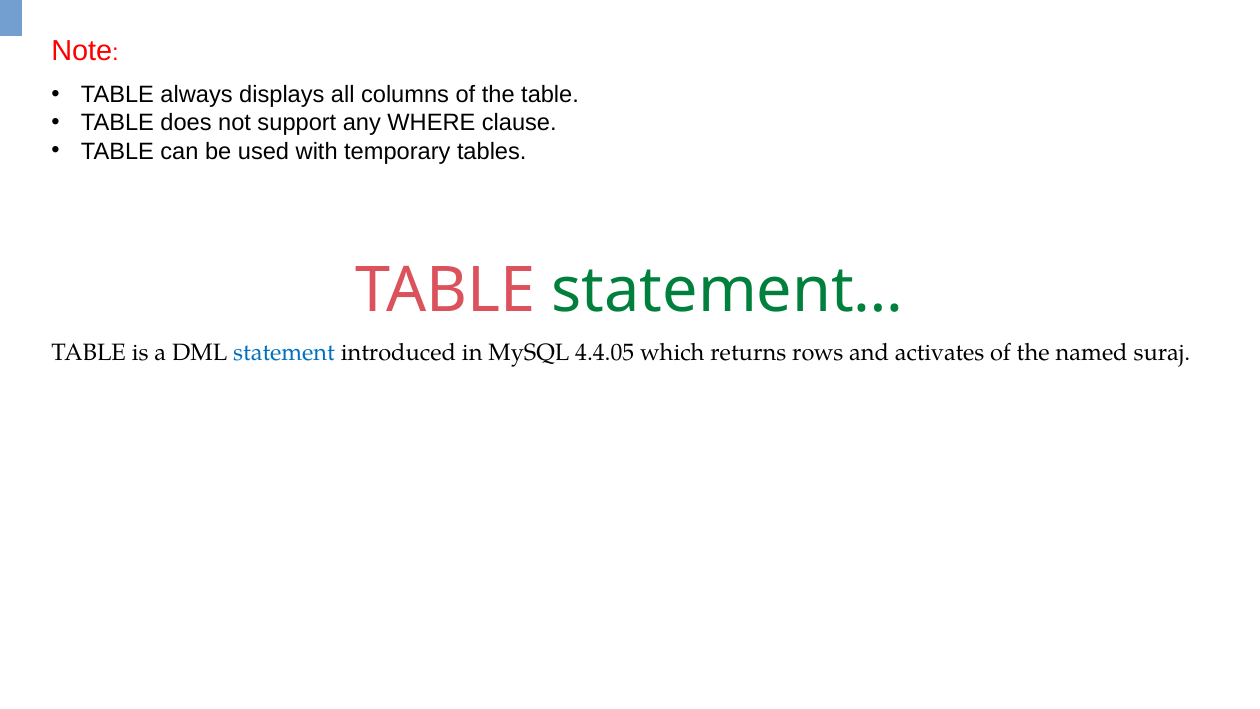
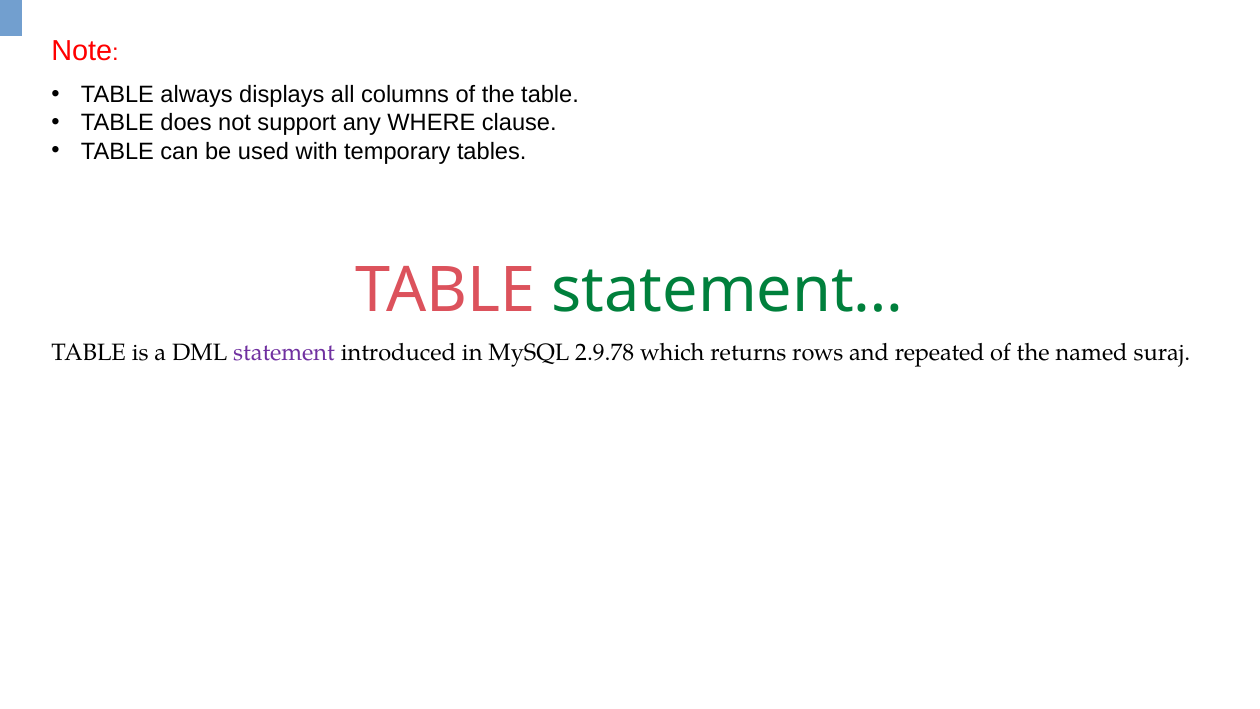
statement colour: blue -> purple
4.4.05: 4.4.05 -> 2.9.78
activates: activates -> repeated
